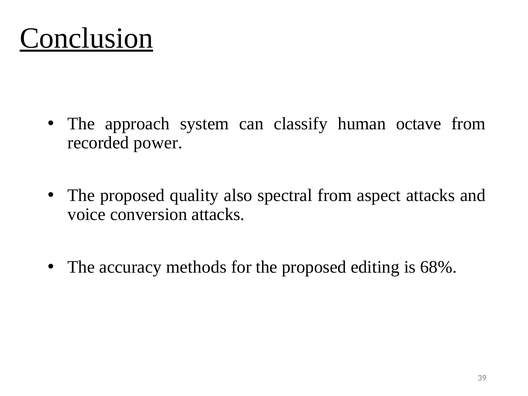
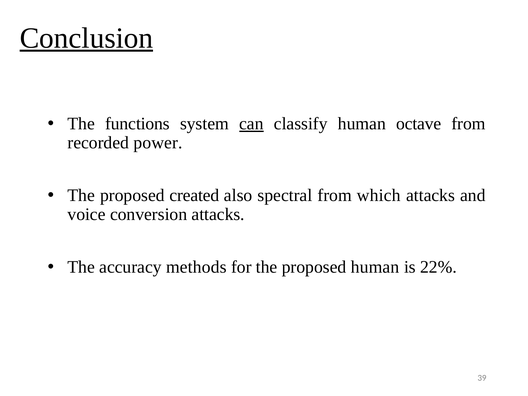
approach: approach -> functions
can underline: none -> present
quality: quality -> created
aspect: aspect -> which
proposed editing: editing -> human
68%: 68% -> 22%
